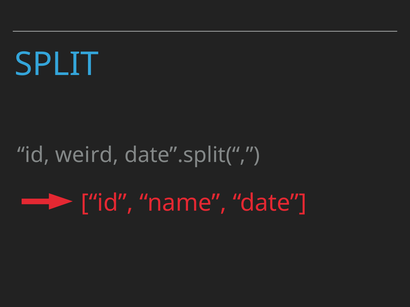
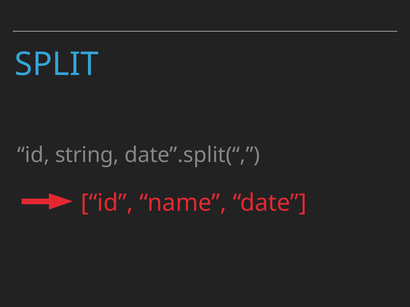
weird: weird -> string
